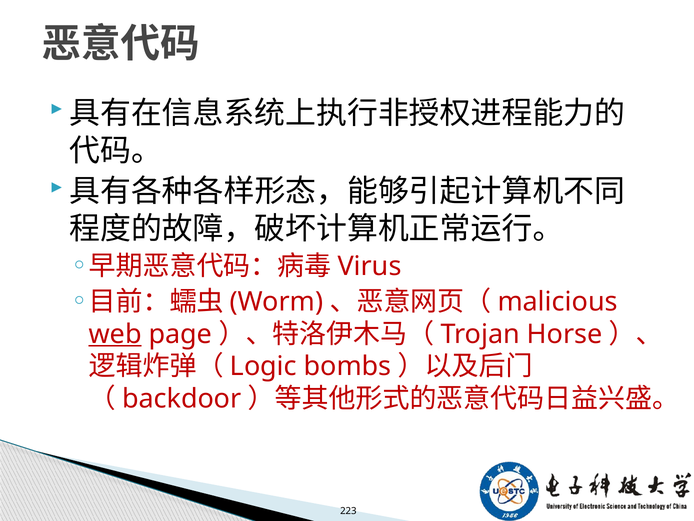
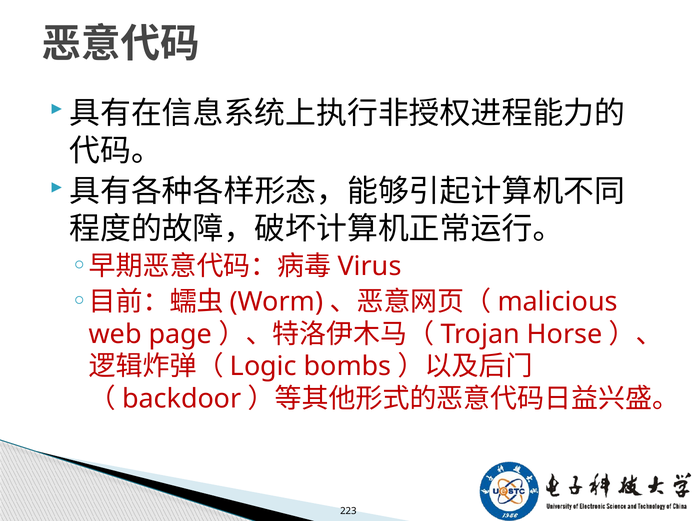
web underline: present -> none
